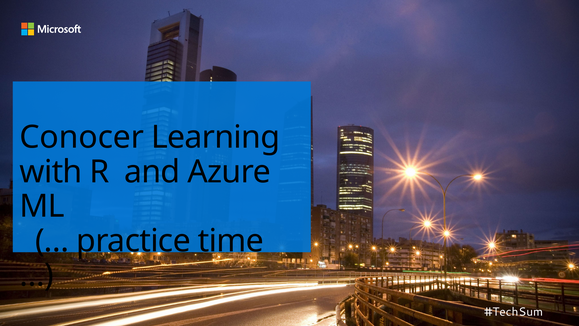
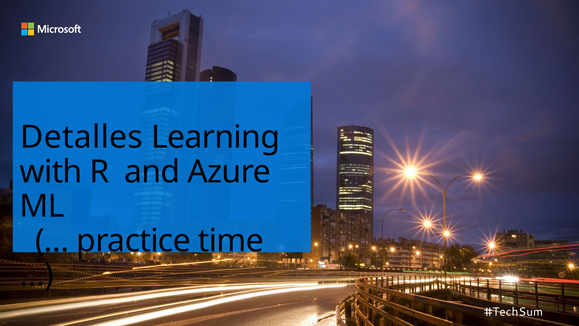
Conocer: Conocer -> Detalles
